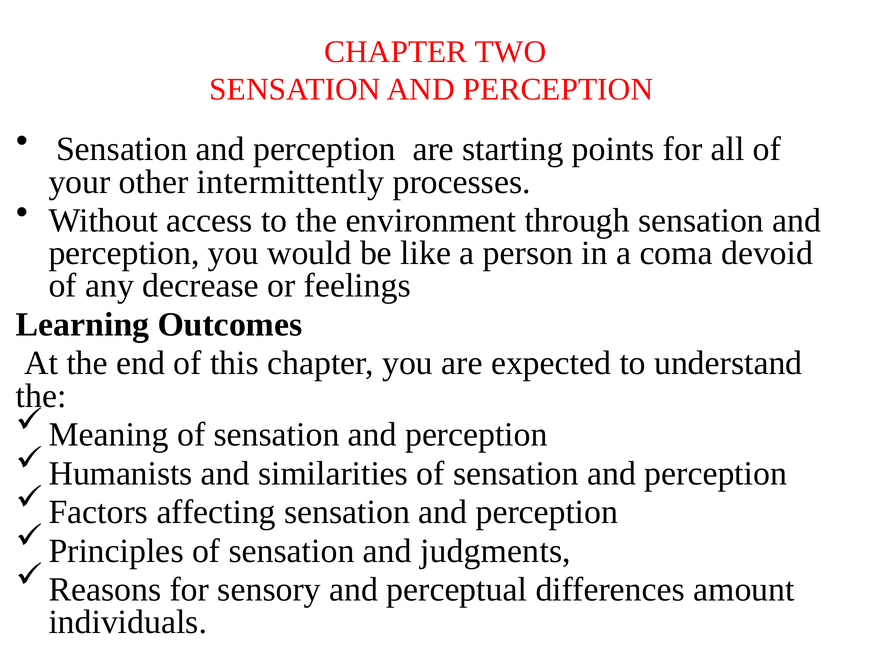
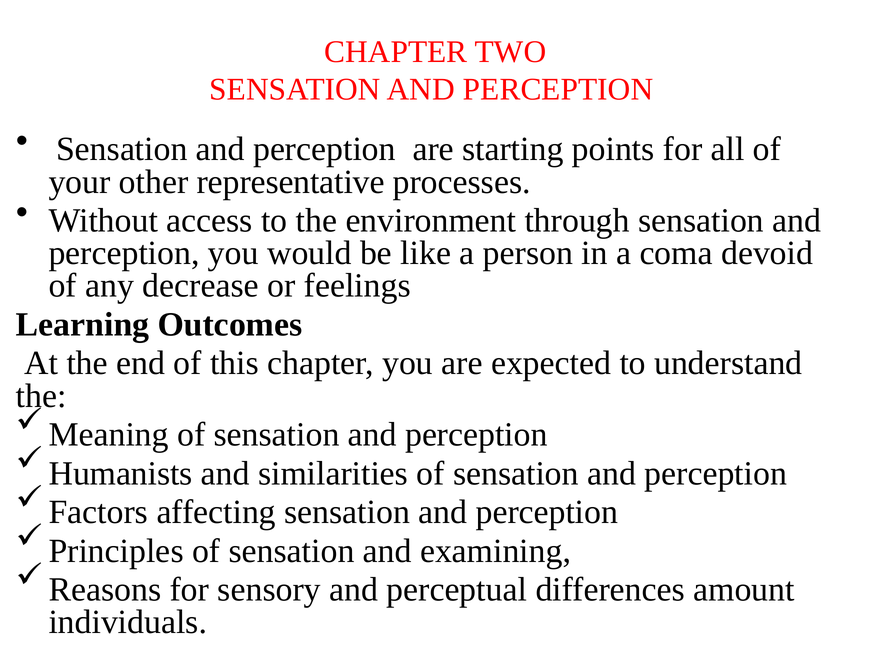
intermittently: intermittently -> representative
judgments: judgments -> examining
